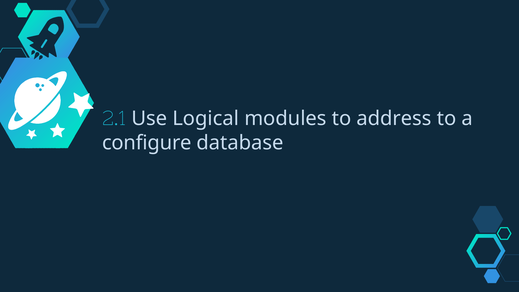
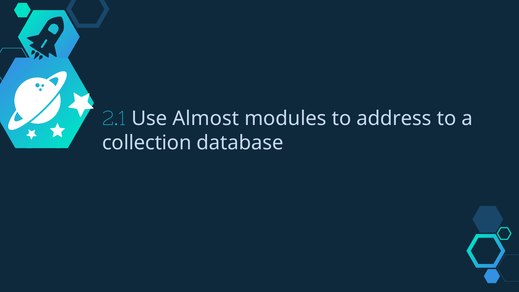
Logical: Logical -> Almost
configure: configure -> collection
